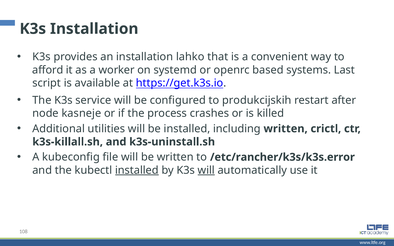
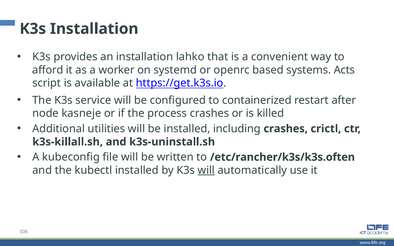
Last: Last -> Acts
produkcijskih: produkcijskih -> containerized
including written: written -> crashes
/etc/rancher/k3s/k3s.error: /etc/rancher/k3s/k3s.error -> /etc/rancher/k3s/k3s.often
installed at (137, 170) underline: present -> none
